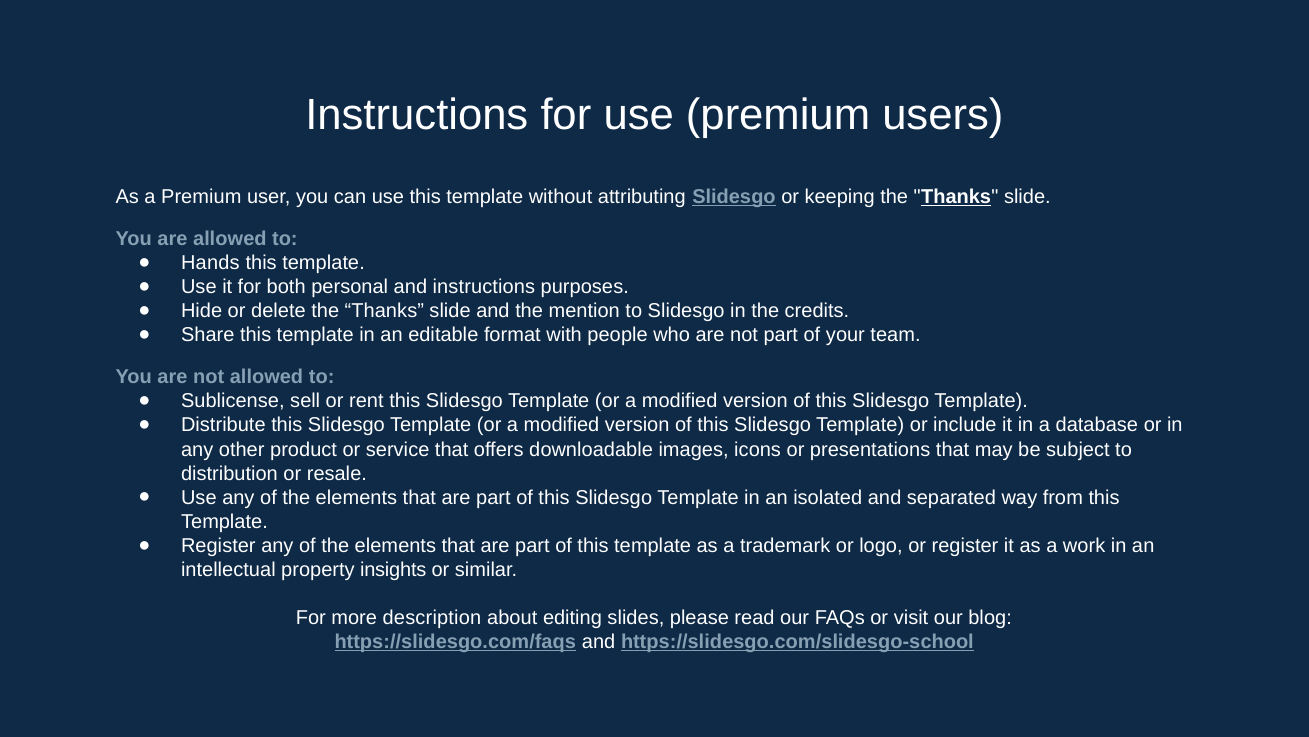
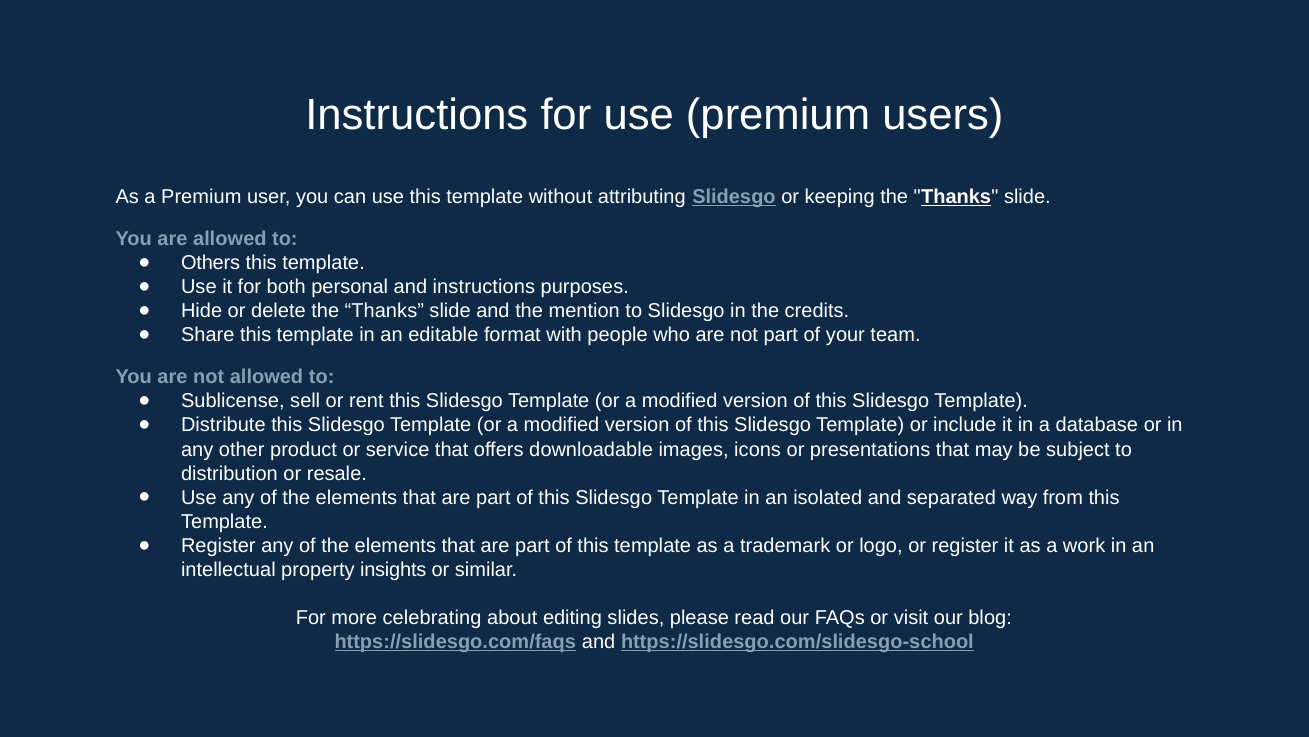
Hands: Hands -> Others
description: description -> celebrating
